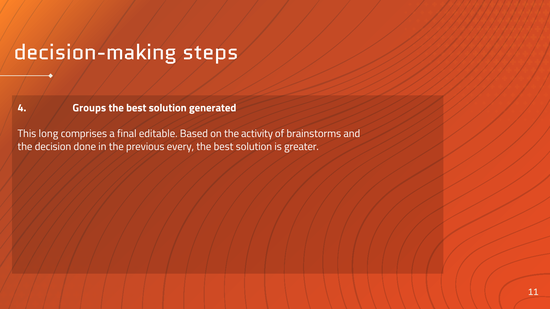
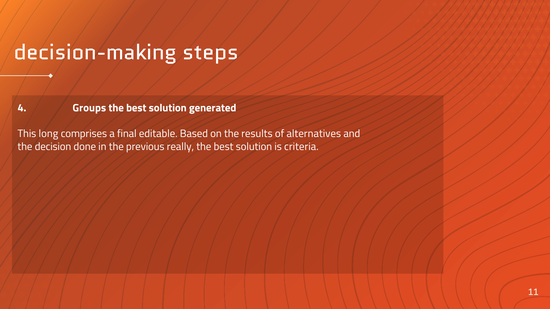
activity: activity -> results
brainstorms: brainstorms -> alternatives
every: every -> really
greater: greater -> criteria
